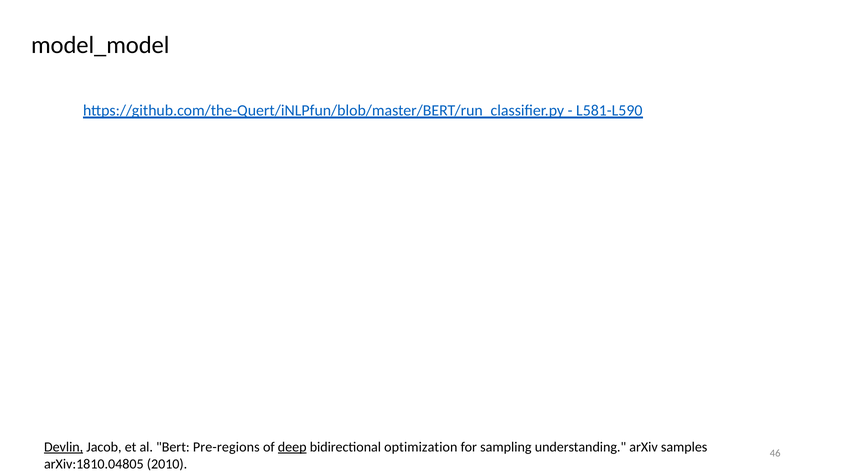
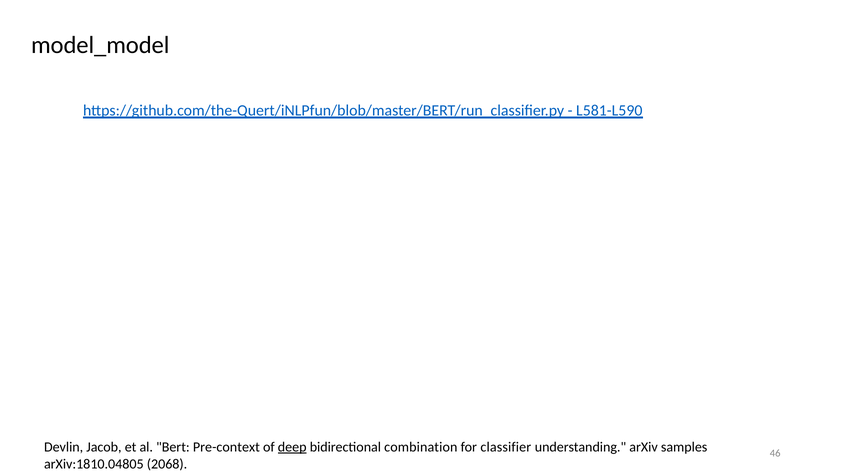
Devlin underline: present -> none
Pre-regions: Pre-regions -> Pre-context
optimization: optimization -> combination
sampling: sampling -> classifier
2010: 2010 -> 2068
